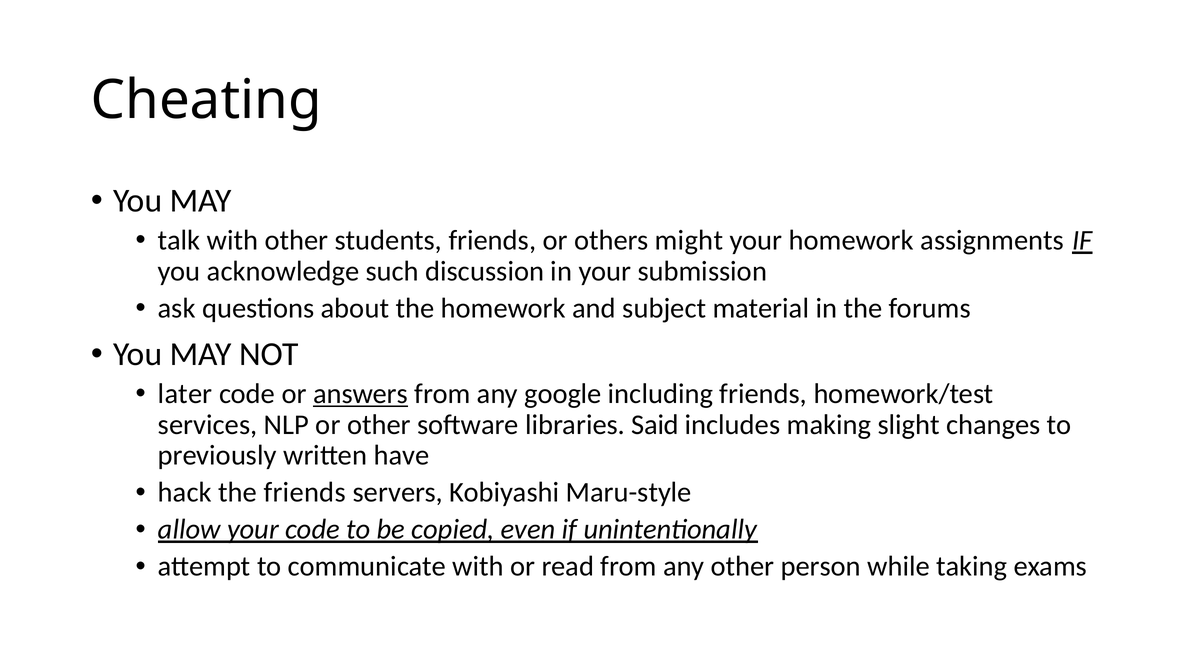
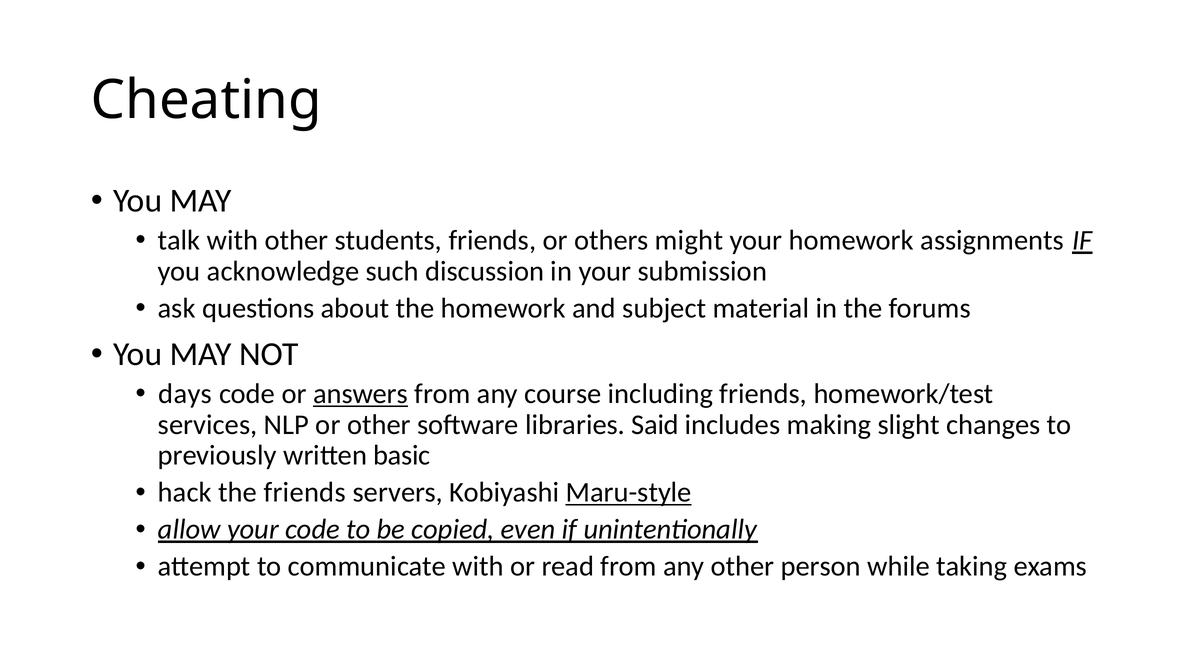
later: later -> days
google: google -> course
have: have -> basic
Maru-style underline: none -> present
